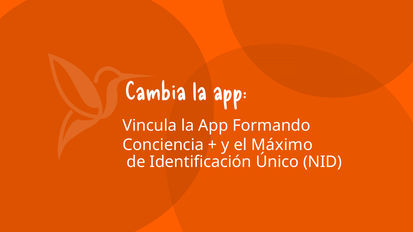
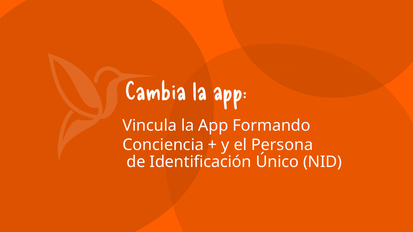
Máximo: Máximo -> Persona
